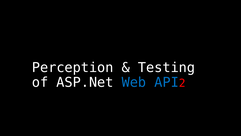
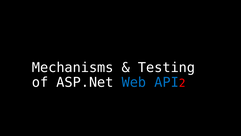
Perception: Perception -> Mechanisms
